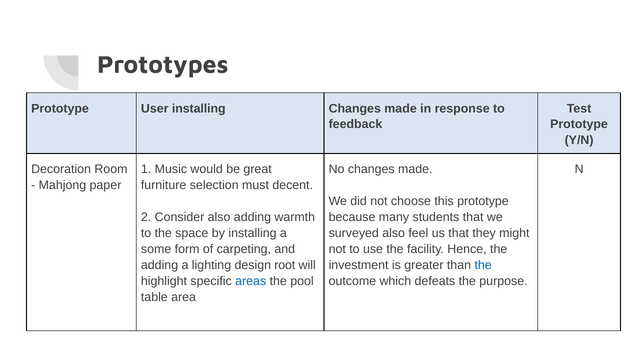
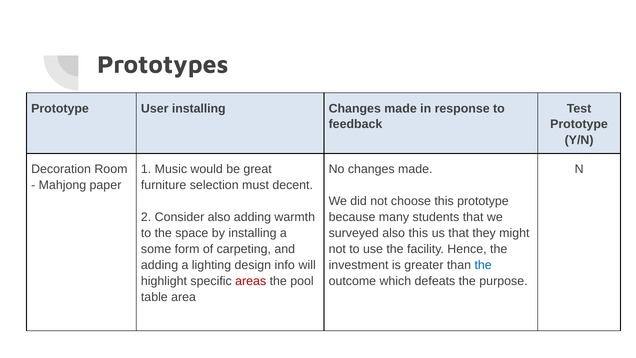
also feel: feel -> this
root: root -> info
areas colour: blue -> red
